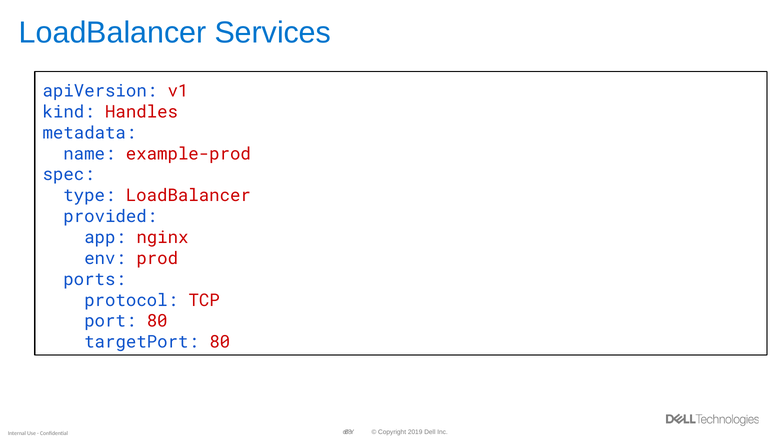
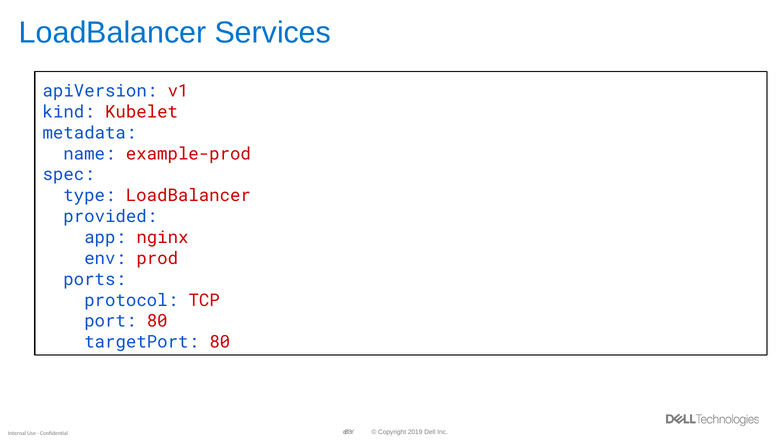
Handles: Handles -> Kubelet
